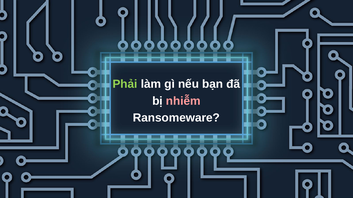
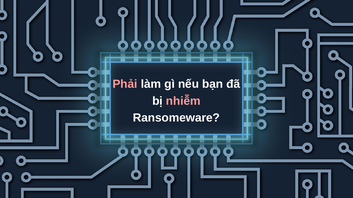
Phải colour: light green -> pink
